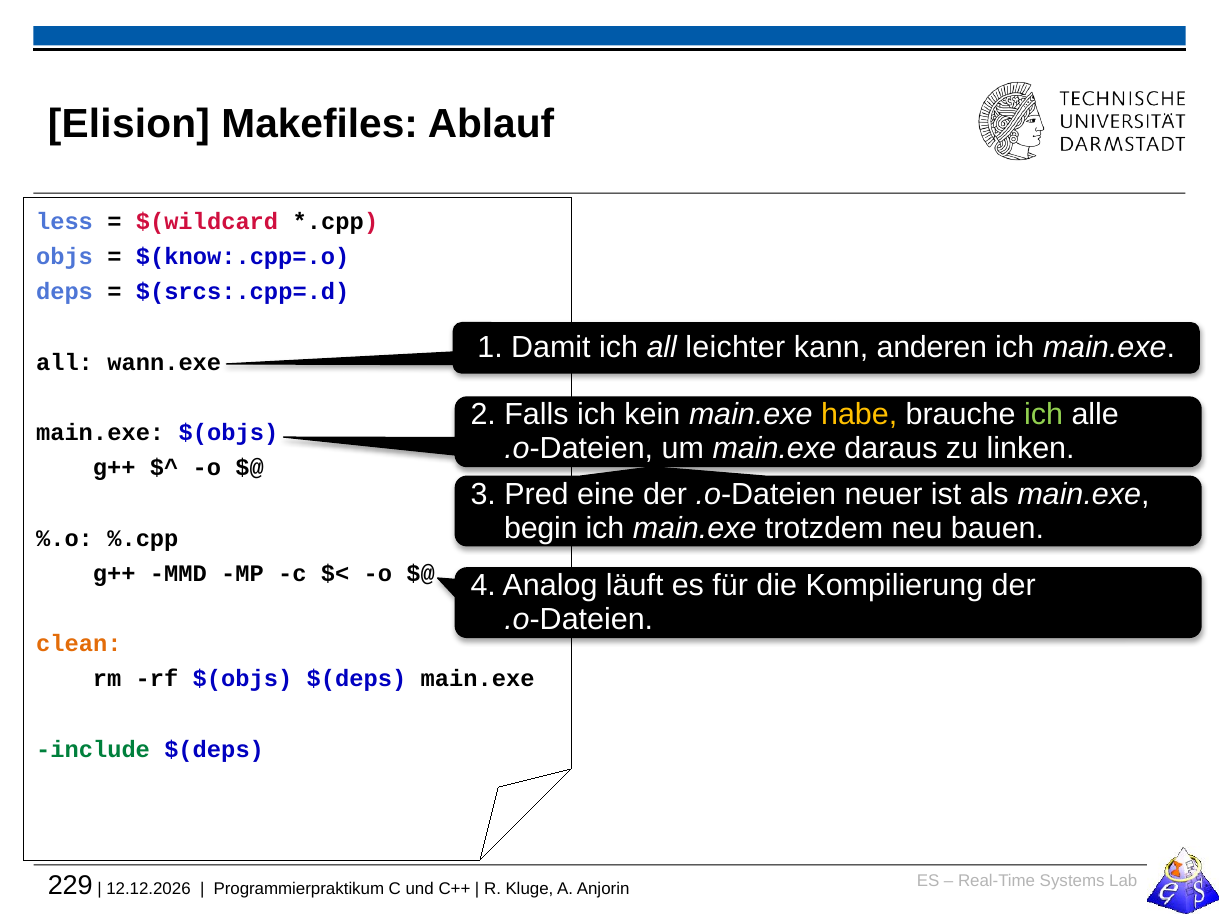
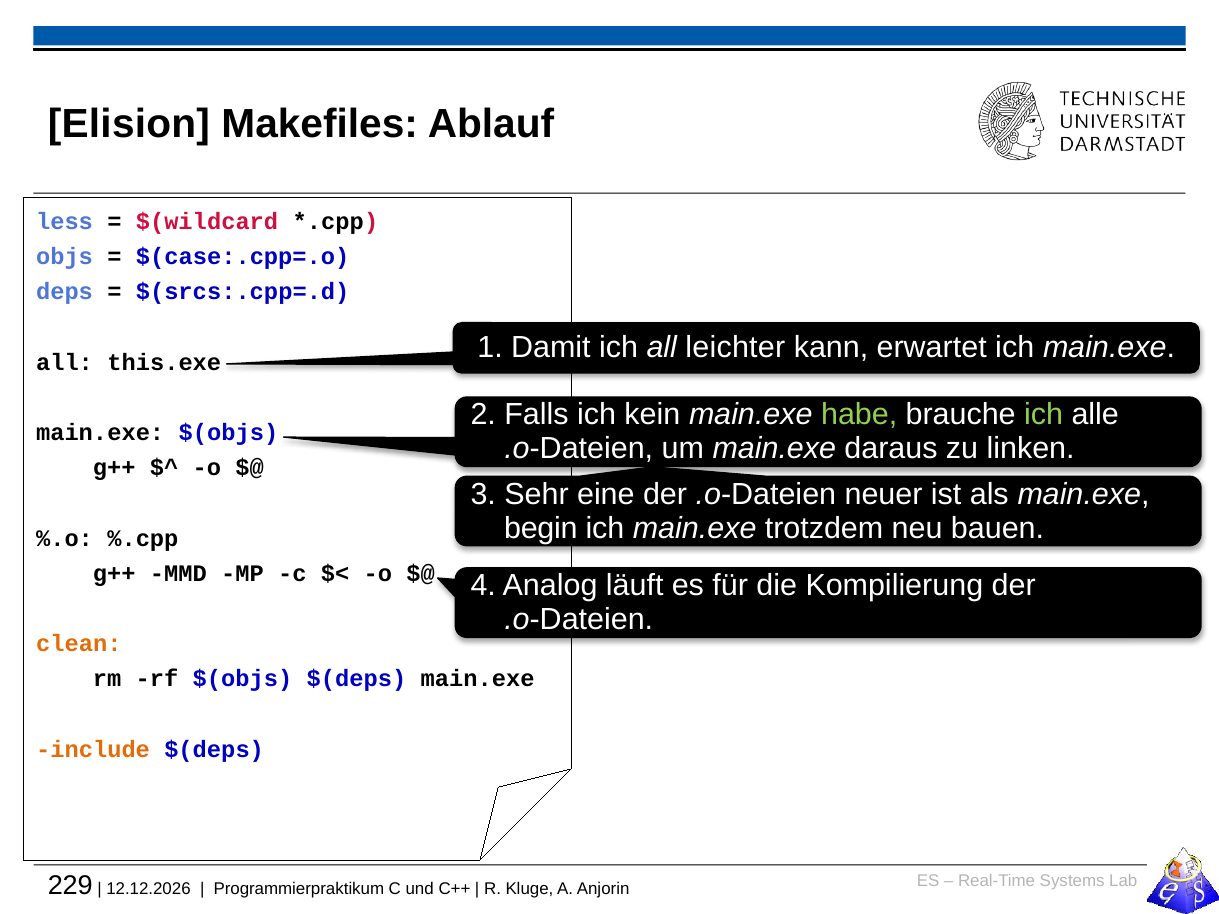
$(know:.cpp=.o: $(know:.cpp=.o -> $(case:.cpp=.o
anderen: anderen -> erwartet
wann.exe: wann.exe -> this.exe
habe colour: yellow -> light green
Pred: Pred -> Sehr
include colour: green -> orange
